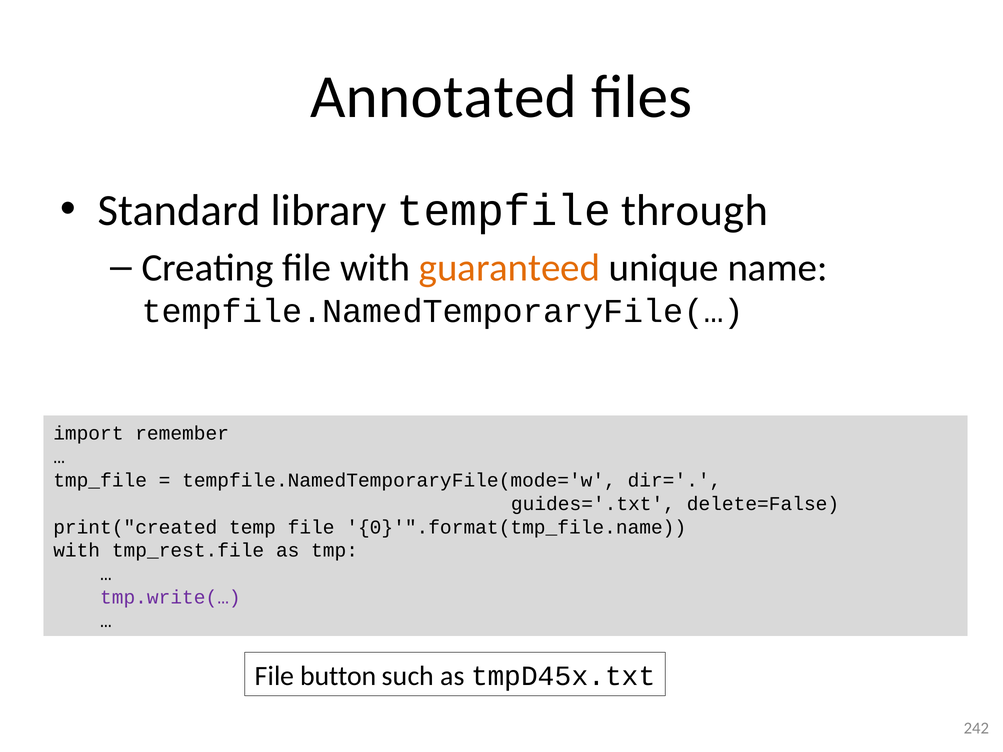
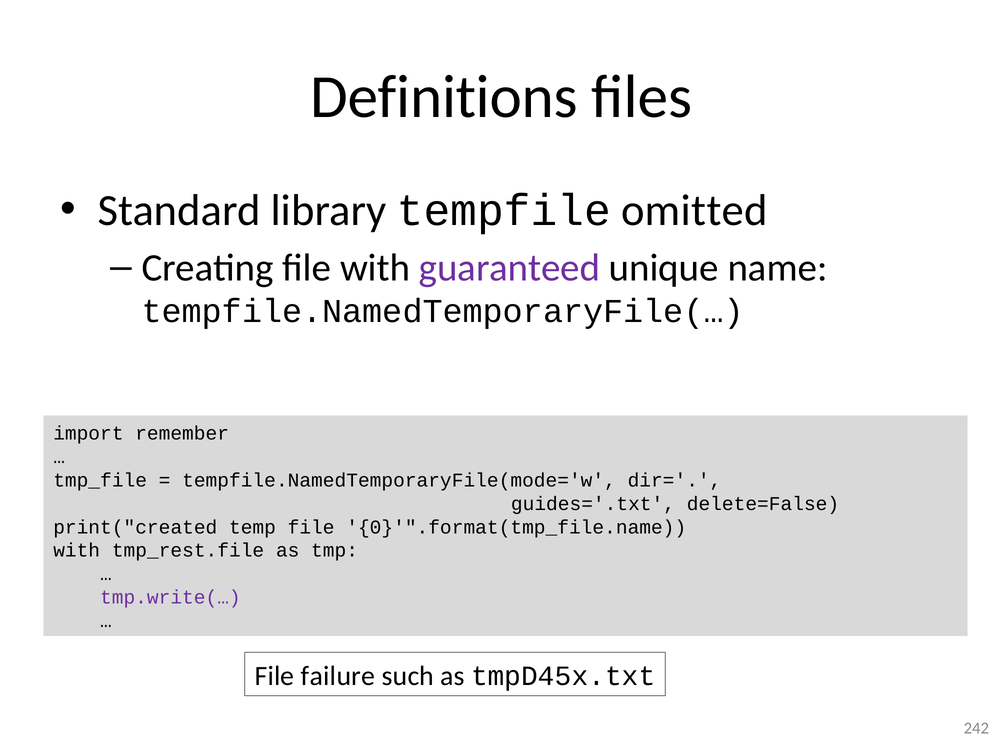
Annotated: Annotated -> Definitions
through: through -> omitted
guaranteed colour: orange -> purple
button: button -> failure
